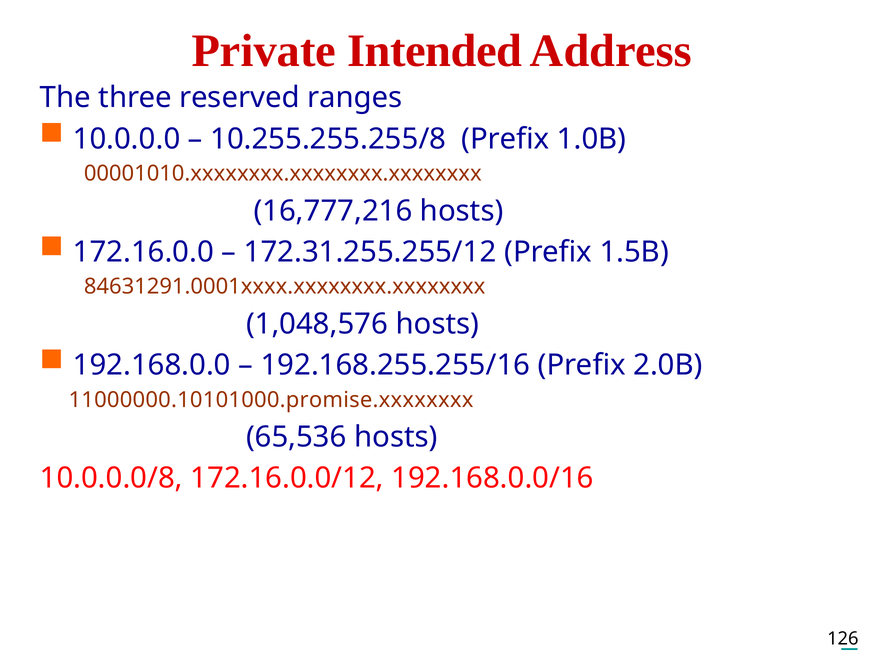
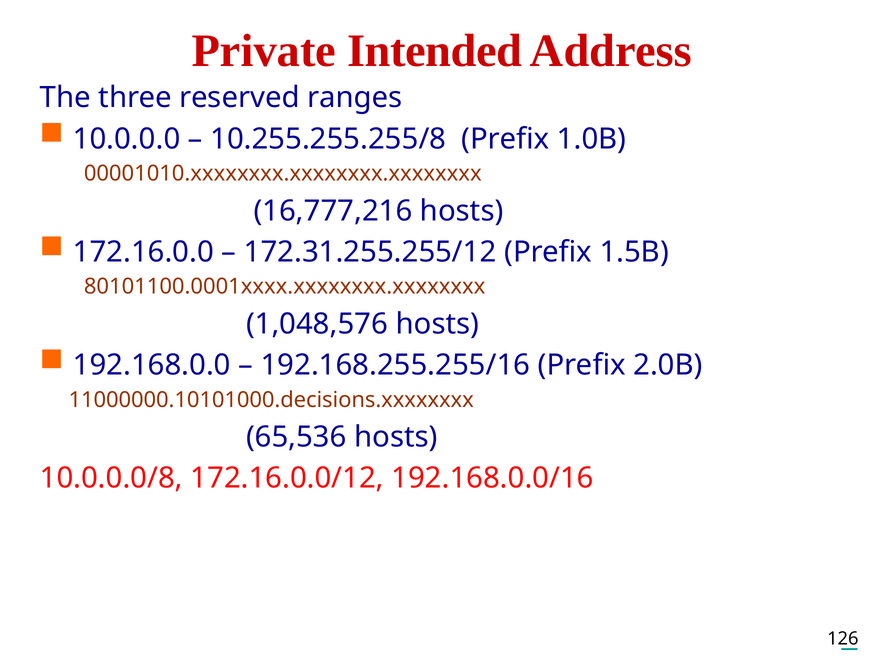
84631291.0001xxxx.xxxxxxxx.xxxxxxxx: 84631291.0001xxxx.xxxxxxxx.xxxxxxxx -> 80101100.0001xxxx.xxxxxxxx.xxxxxxxx
11000000.10101000.promise.xxxxxxxx: 11000000.10101000.promise.xxxxxxxx -> 11000000.10101000.decisions.xxxxxxxx
